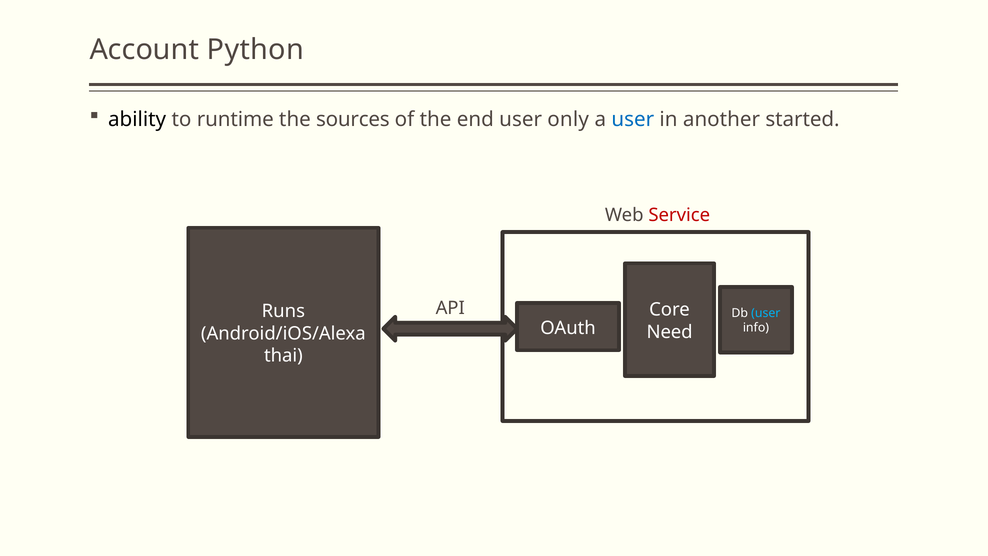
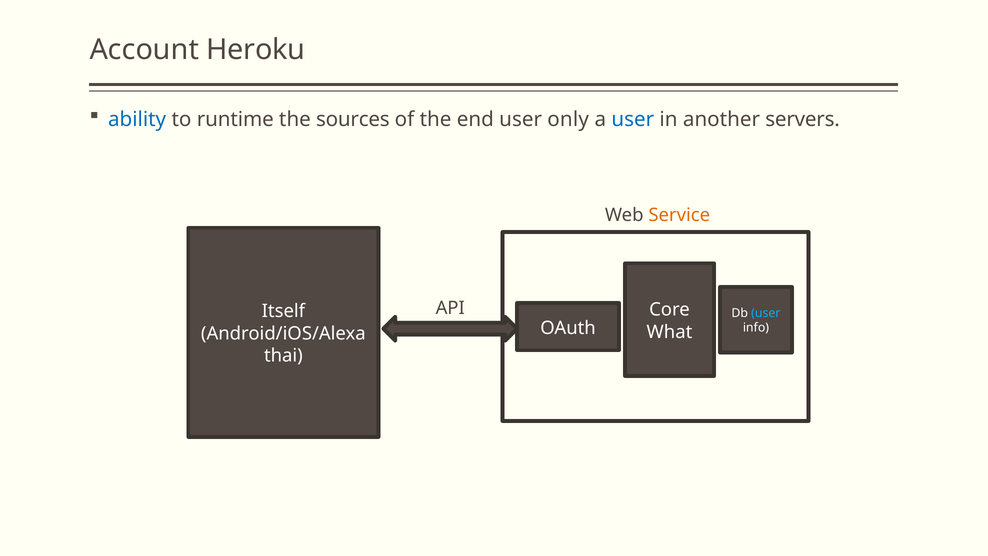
Python: Python -> Heroku
ability colour: black -> blue
started: started -> servers
Service colour: red -> orange
Runs: Runs -> Itself
Need: Need -> What
